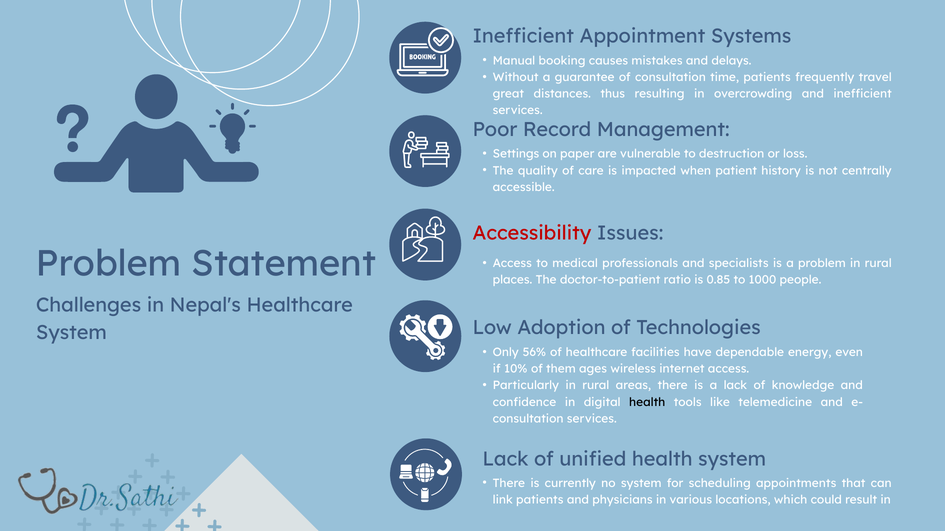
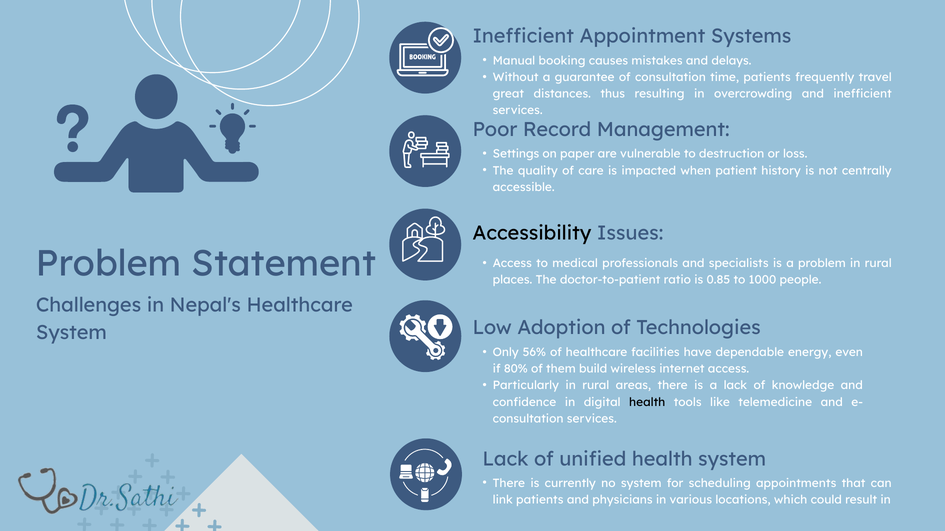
Accessibility colour: red -> black
10%: 10% -> 80%
ages: ages -> build
